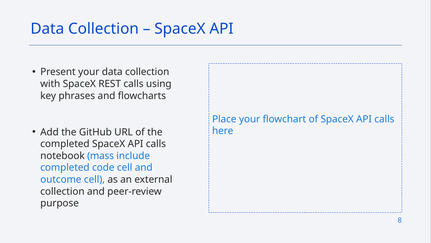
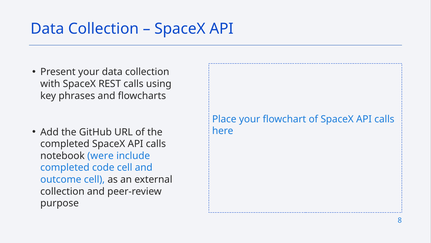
mass: mass -> were
